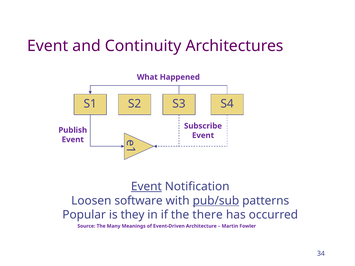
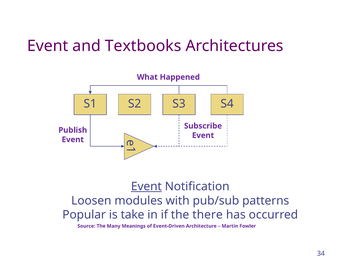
Continuity: Continuity -> Textbooks
software: software -> modules
pub/sub underline: present -> none
they: they -> take
